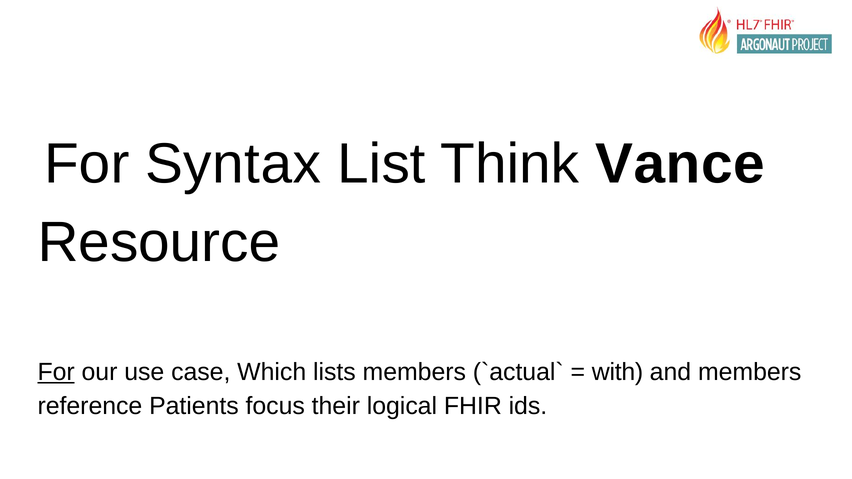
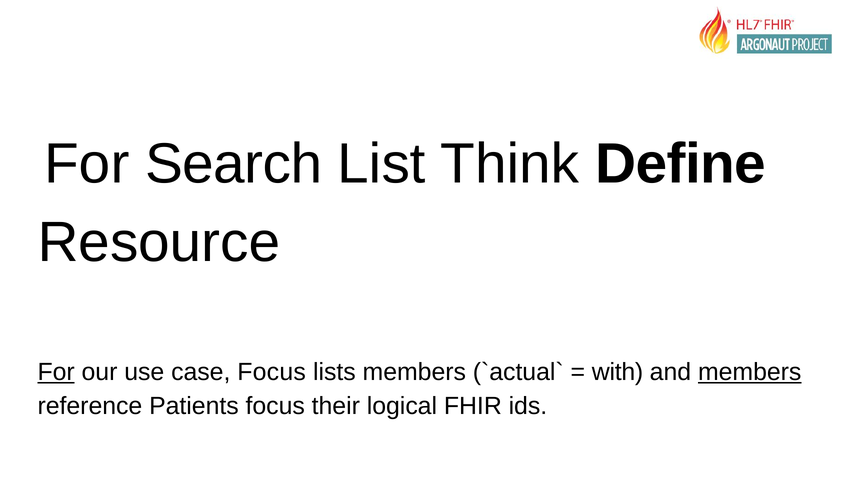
Syntax: Syntax -> Search
Vance: Vance -> Define
case Which: Which -> Focus
members at (750, 372) underline: none -> present
